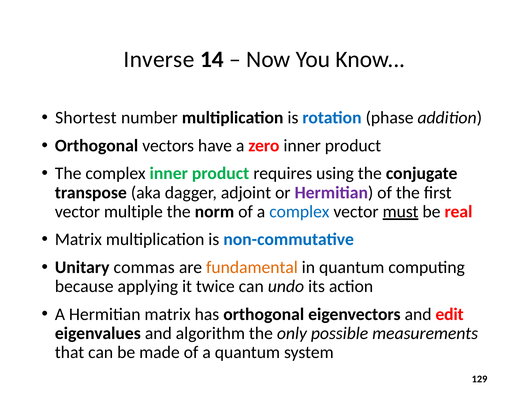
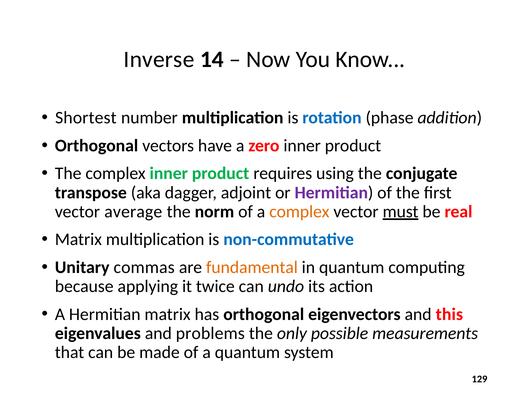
multiple: multiple -> average
complex at (299, 211) colour: blue -> orange
edit: edit -> this
algorithm: algorithm -> problems
